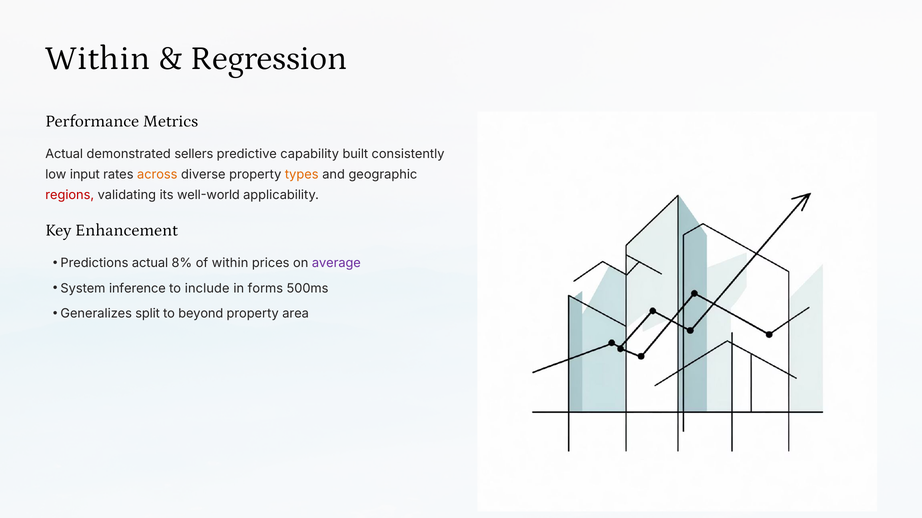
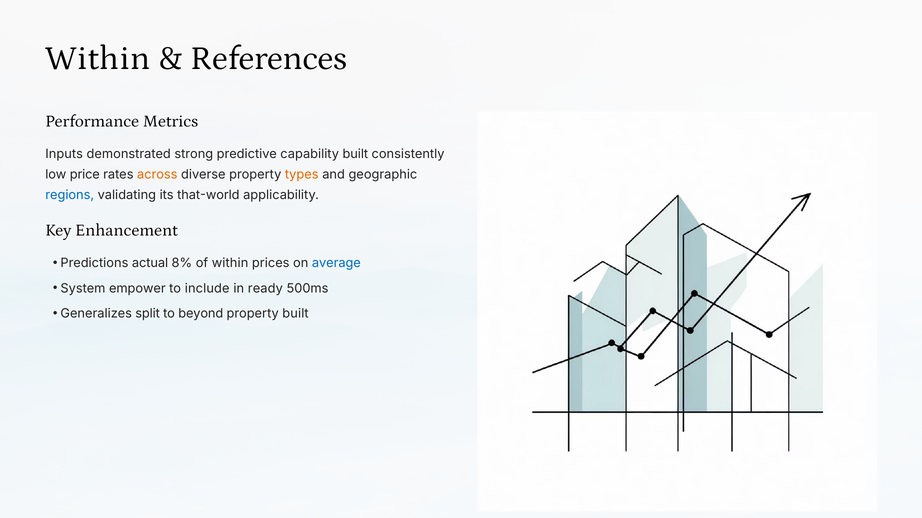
Regression: Regression -> References
Actual at (64, 154): Actual -> Inputs
sellers: sellers -> strong
input: input -> price
regions colour: red -> blue
well-world: well-world -> that-world
average colour: purple -> blue
inference: inference -> empower
forms: forms -> ready
property area: area -> built
